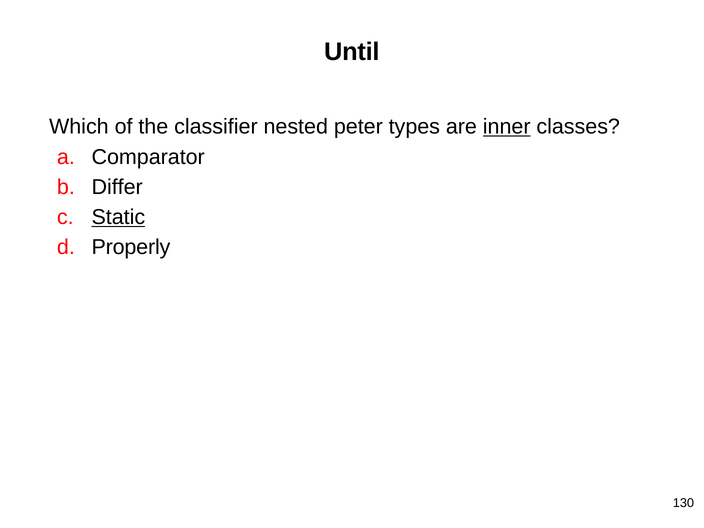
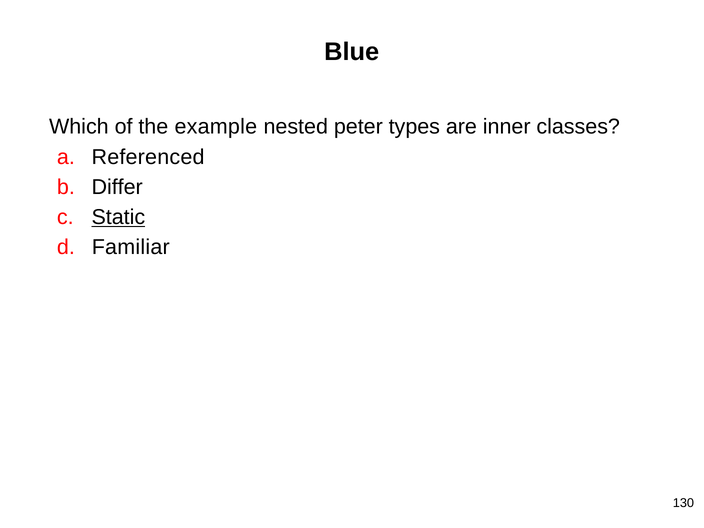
Until: Until -> Blue
classifier: classifier -> example
inner underline: present -> none
Comparator: Comparator -> Referenced
Properly: Properly -> Familiar
